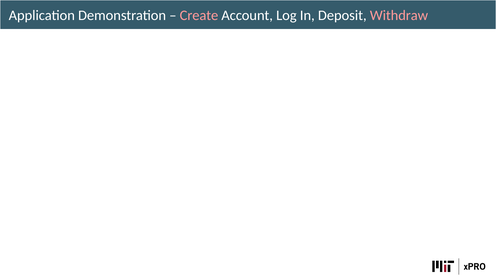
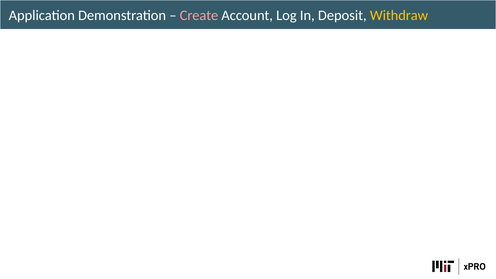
Withdraw colour: pink -> yellow
